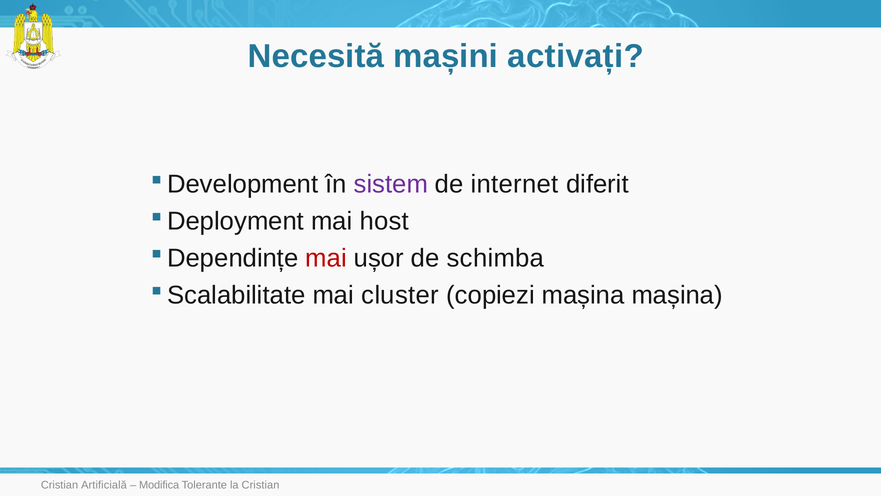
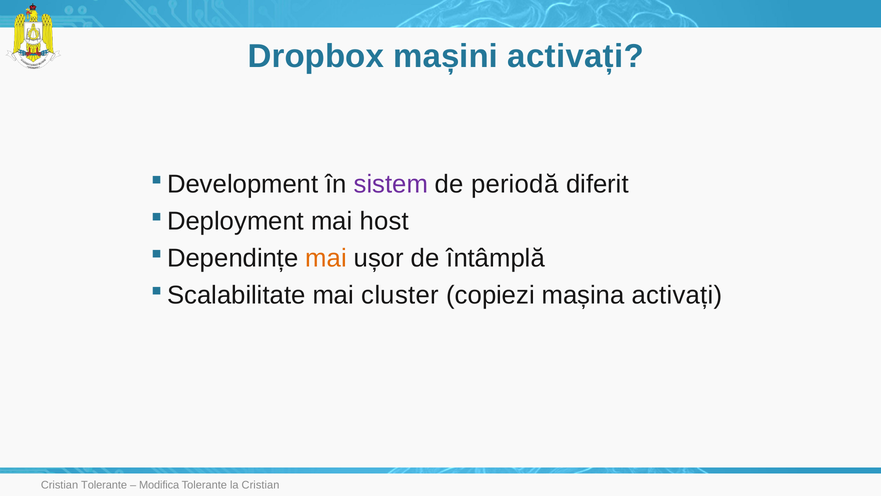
Necesită: Necesită -> Dropbox
internet: internet -> periodă
mai at (326, 258) colour: red -> orange
schimba: schimba -> întâmplă
mașina mașina: mașina -> activați
Cristian Artificială: Artificială -> Tolerante
